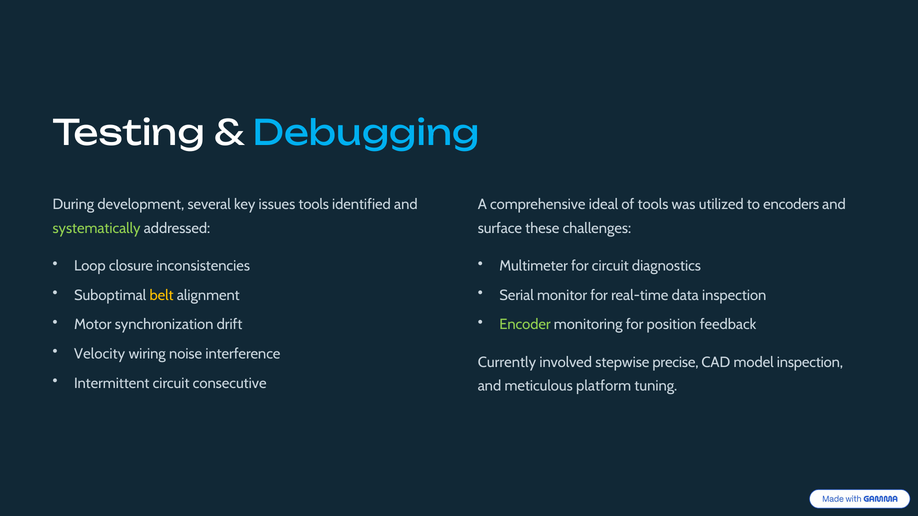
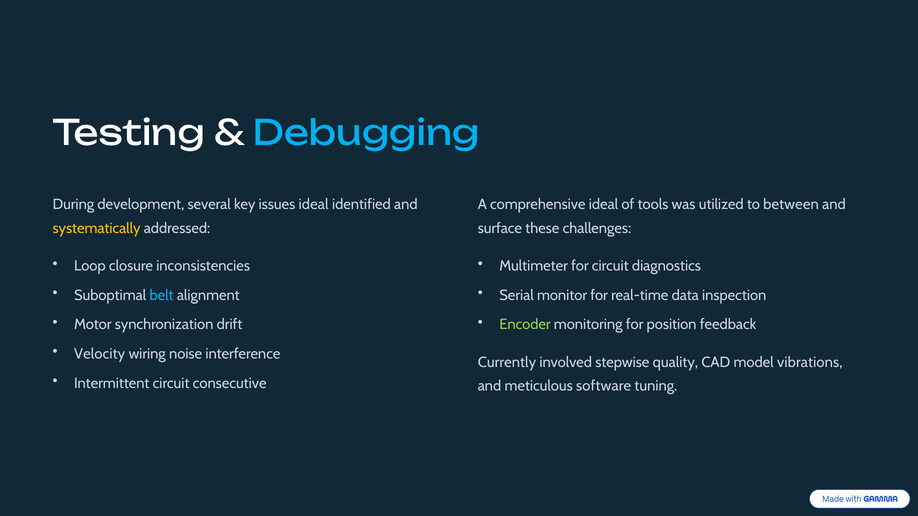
issues tools: tools -> ideal
encoders: encoders -> between
systematically colour: light green -> yellow
belt colour: yellow -> light blue
precise: precise -> quality
model inspection: inspection -> vibrations
platform: platform -> software
